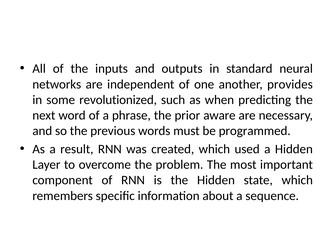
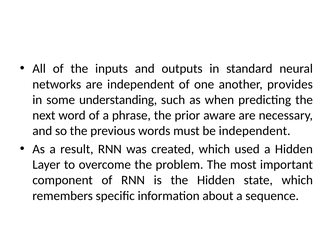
revolutionized: revolutionized -> understanding
be programmed: programmed -> independent
